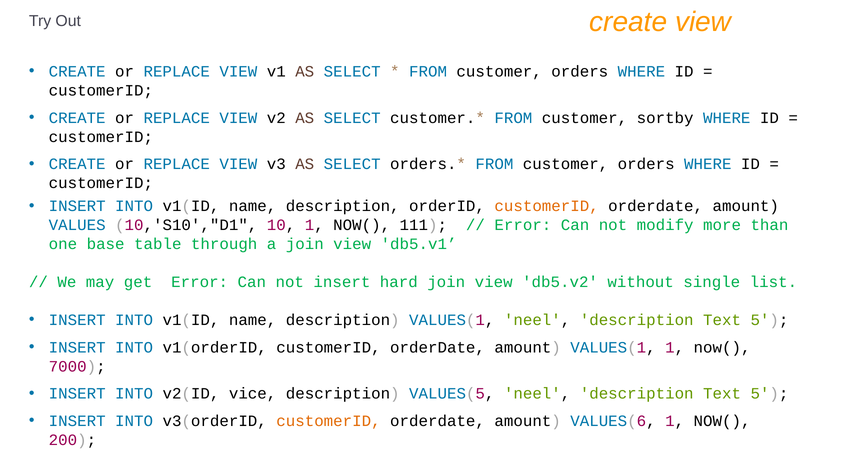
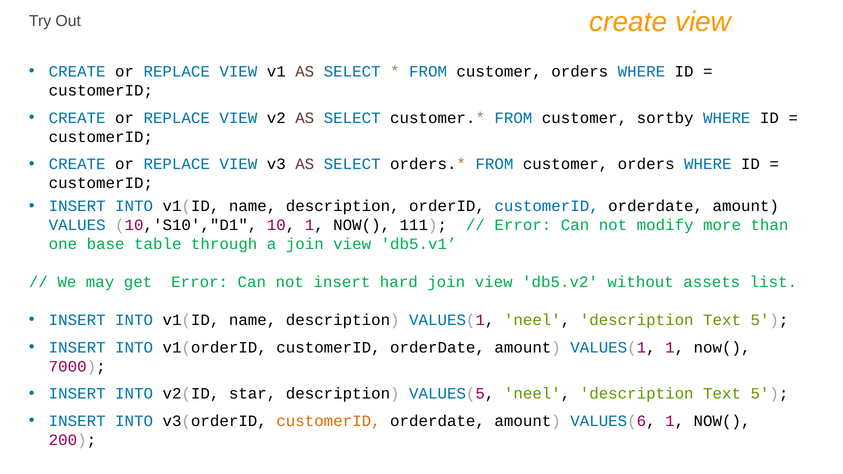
customerID at (547, 206) colour: orange -> blue
single: single -> assets
vice: vice -> star
